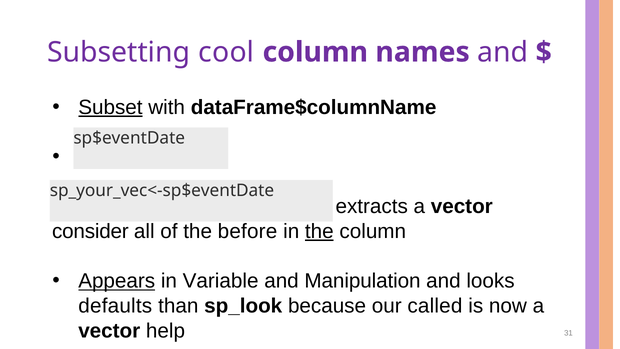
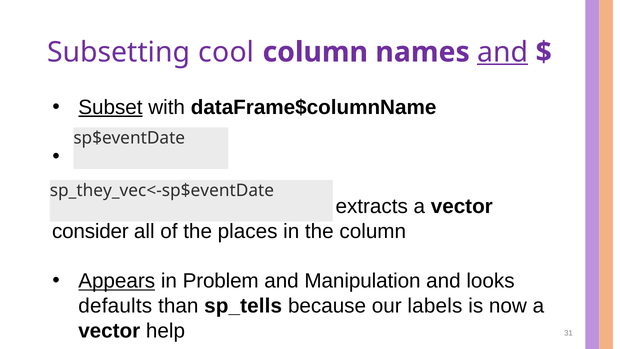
and at (503, 52) underline: none -> present
sp_your_vec<-sp$eventDate: sp_your_vec<-sp$eventDate -> sp_they_vec<-sp$eventDate
before: before -> places
the at (319, 231) underline: present -> none
Variable: Variable -> Problem
sp_look: sp_look -> sp_tells
called: called -> labels
